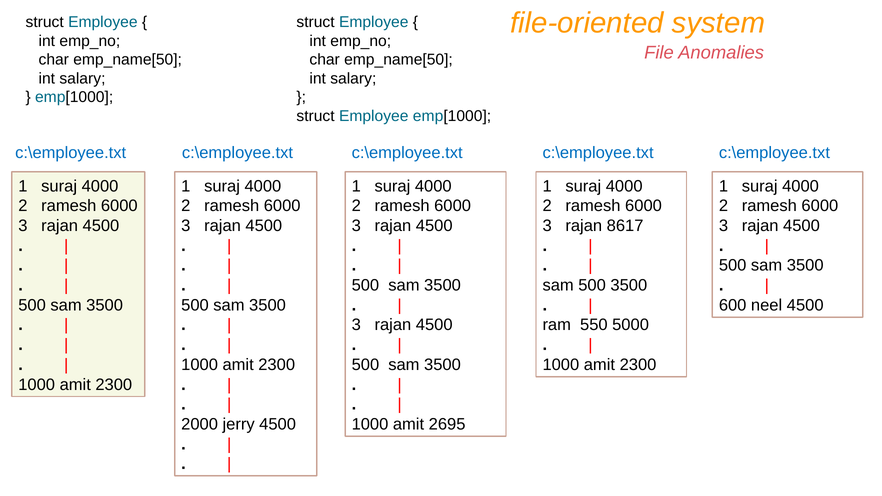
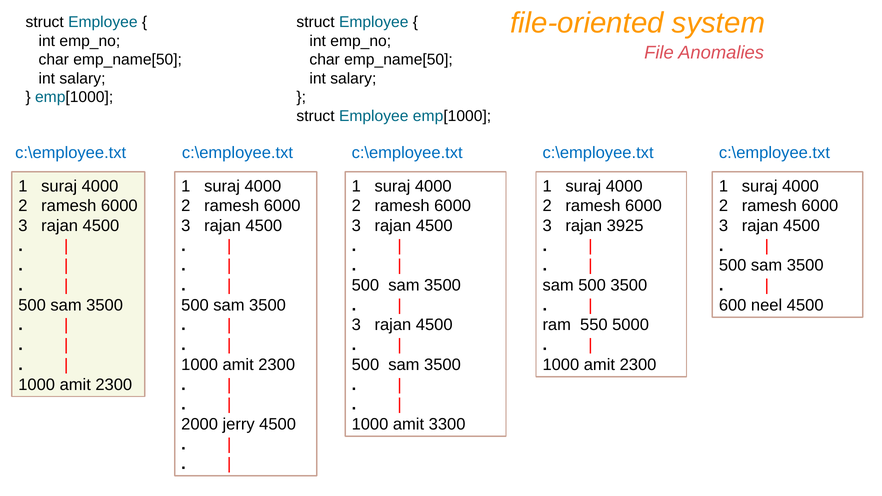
8617: 8617 -> 3925
2695: 2695 -> 3300
